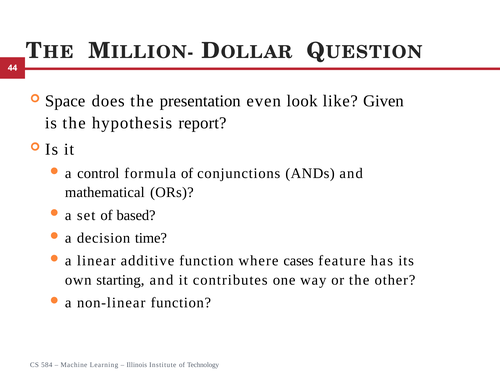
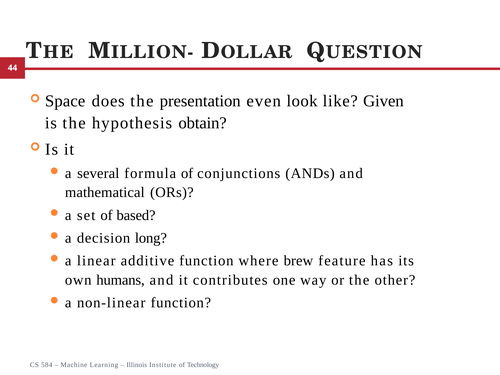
report: report -> obtain
control: control -> several
time: time -> long
cases: cases -> brew
starting: starting -> humans
